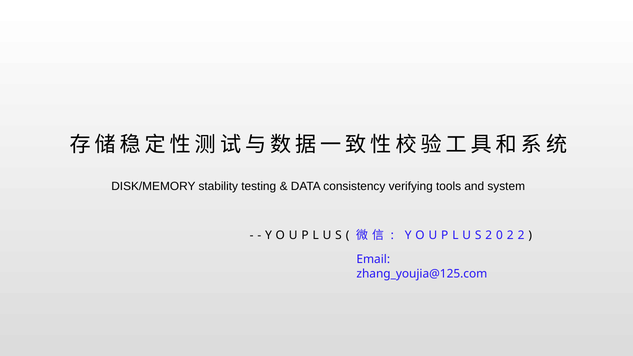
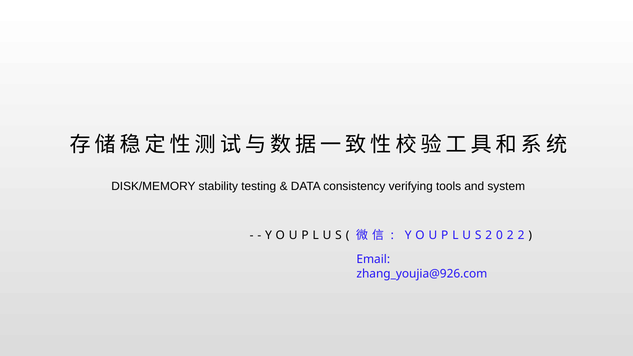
zhang_youjia@125.com: zhang_youjia@125.com -> zhang_youjia@926.com
